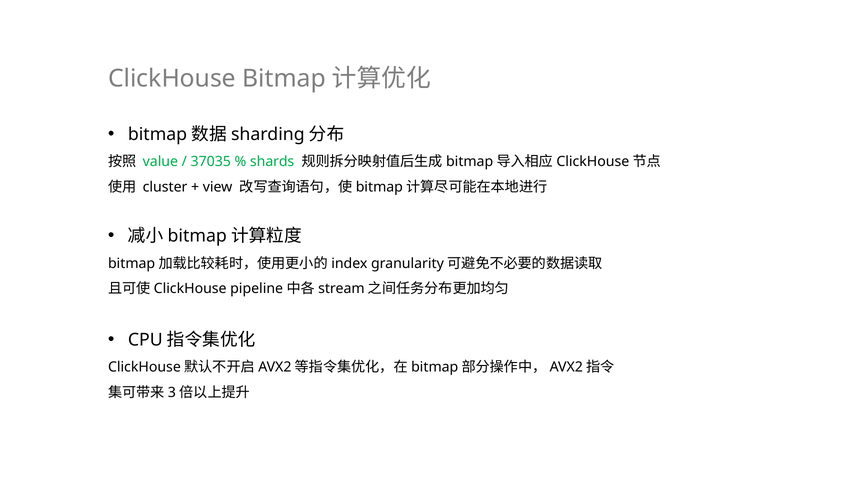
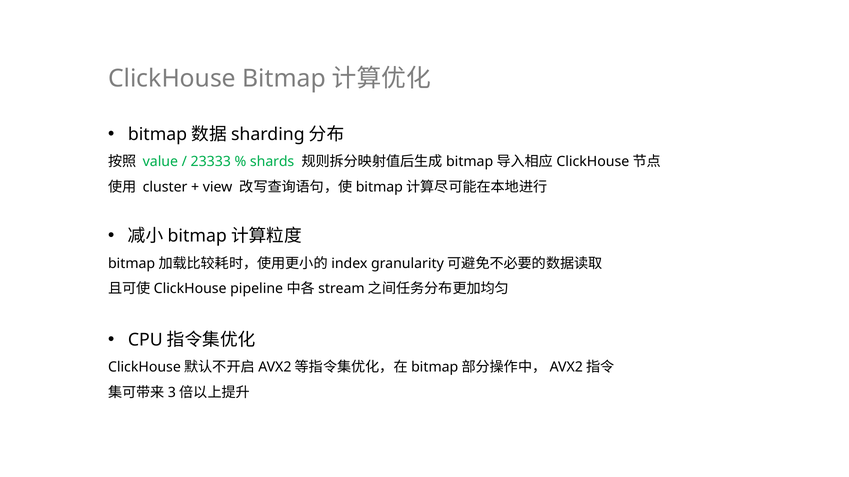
37035: 37035 -> 23333
